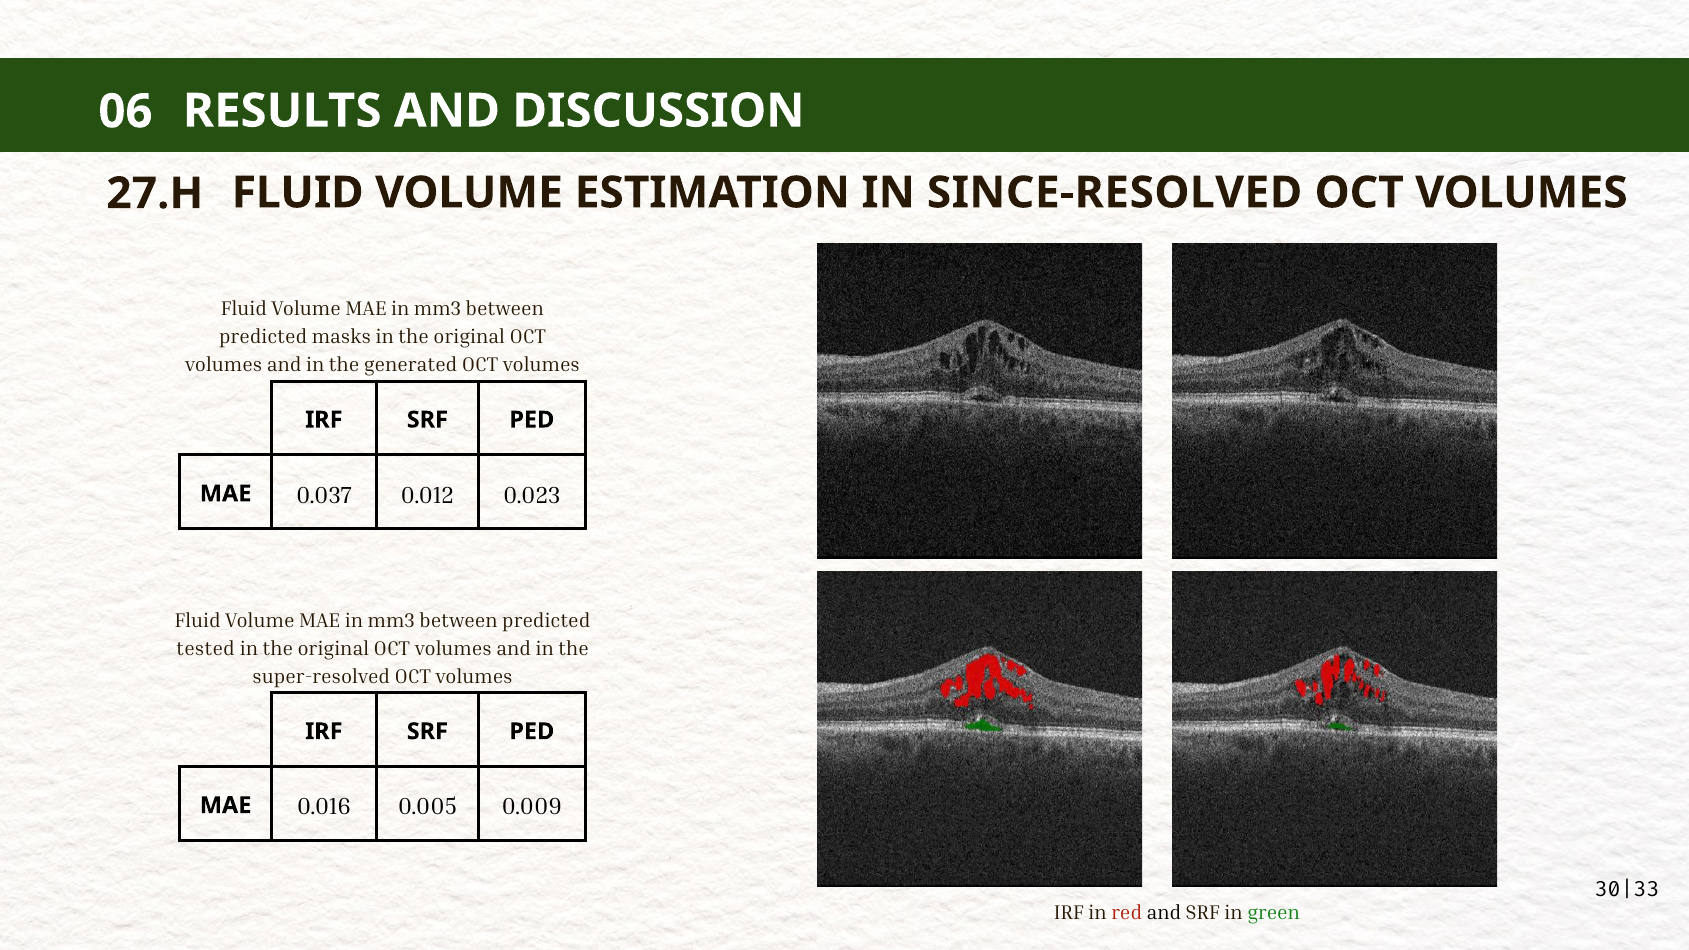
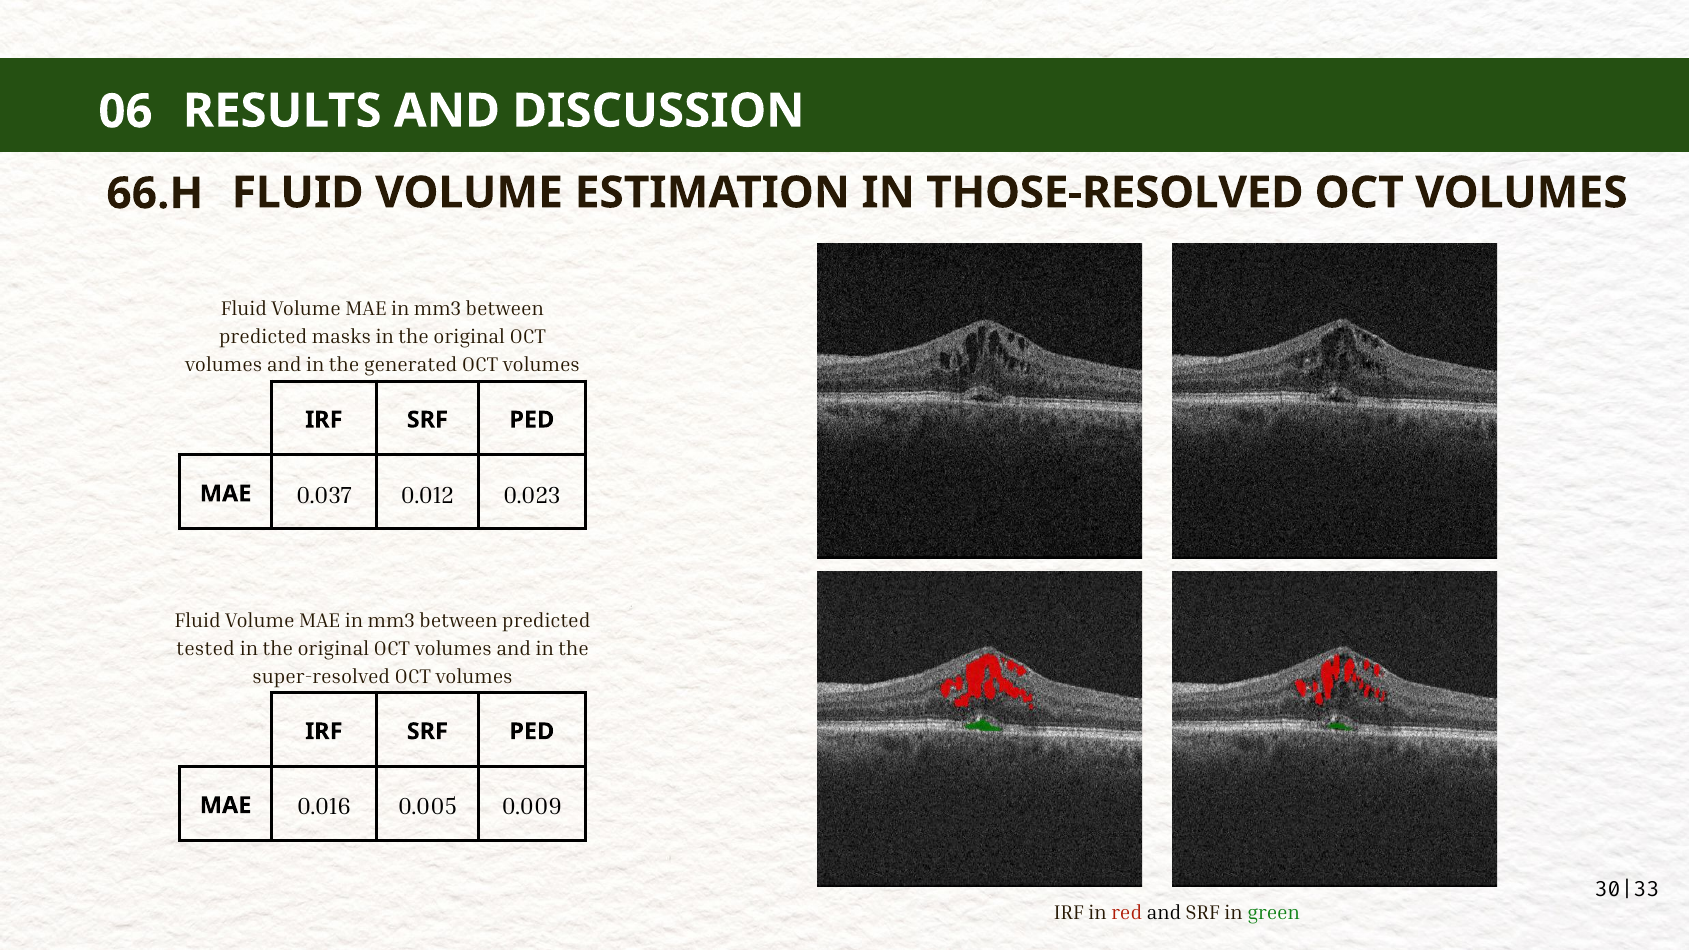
SINCE-RESOLVED: SINCE-RESOLVED -> THOSE-RESOLVED
27.H: 27.H -> 66.H
